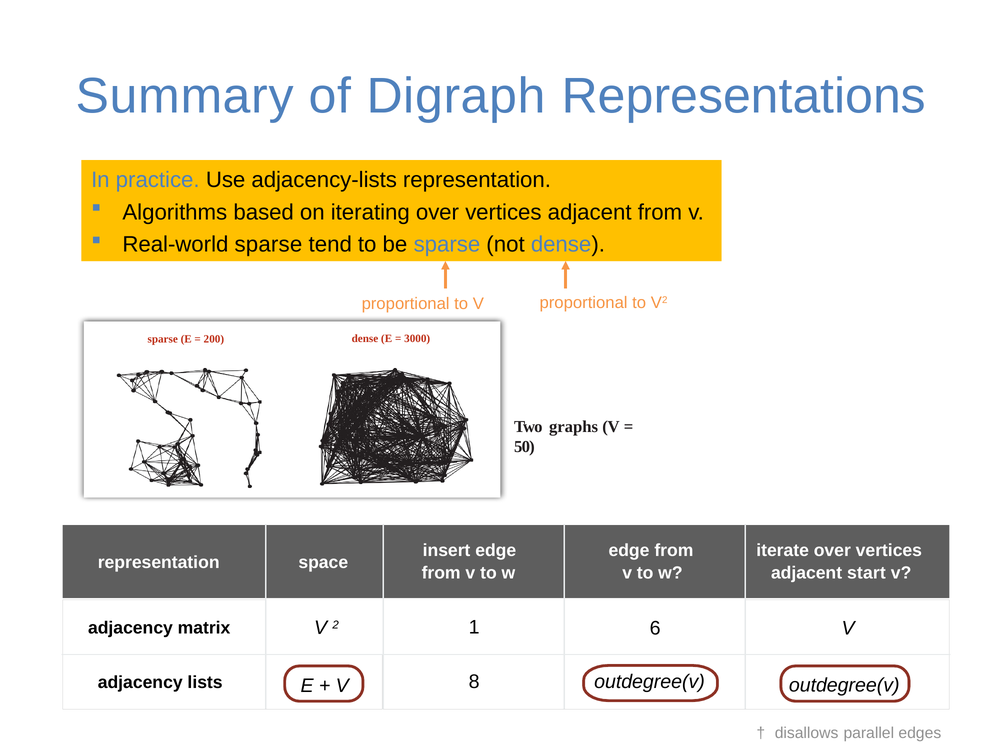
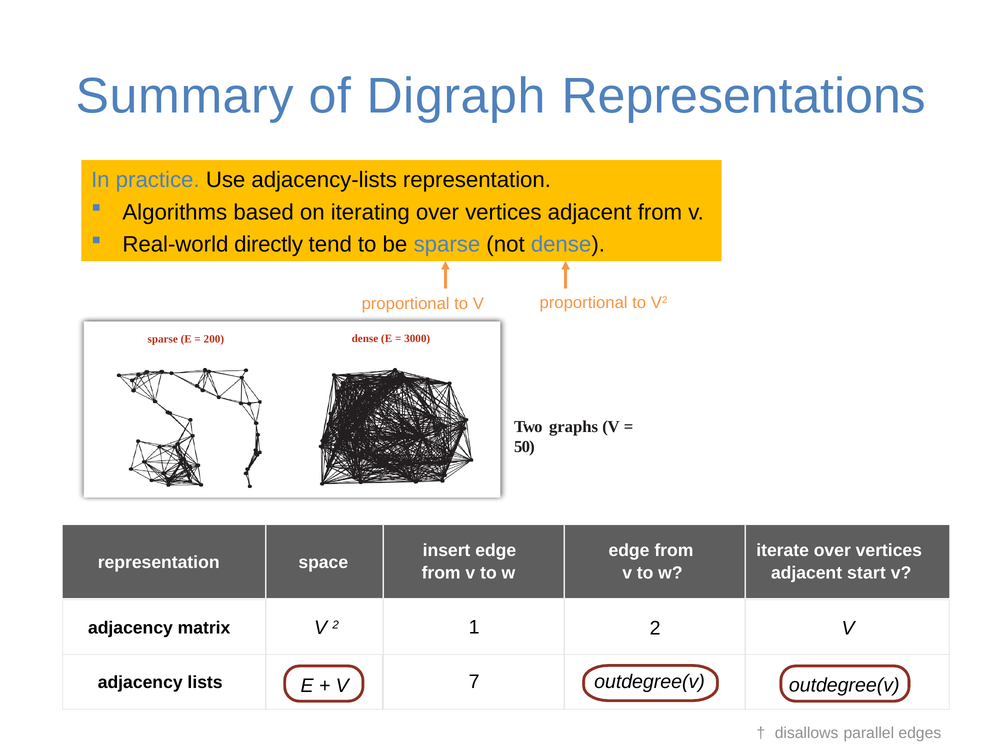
Real-world sparse: sparse -> directly
2 6: 6 -> 2
8: 8 -> 7
